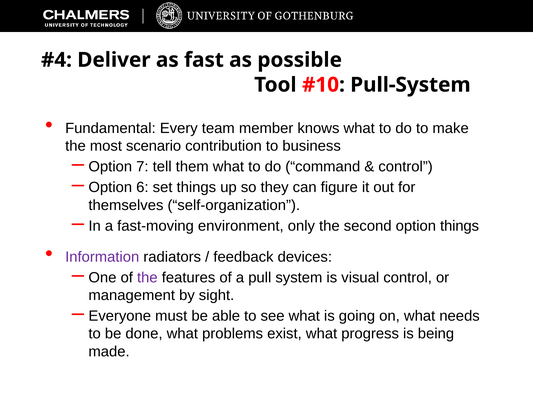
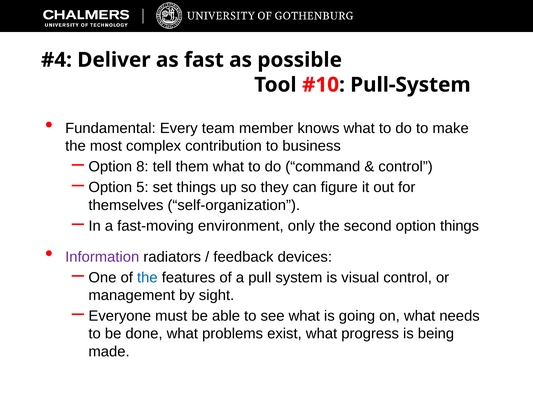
scenario: scenario -> complex
7: 7 -> 8
6: 6 -> 5
the at (147, 278) colour: purple -> blue
